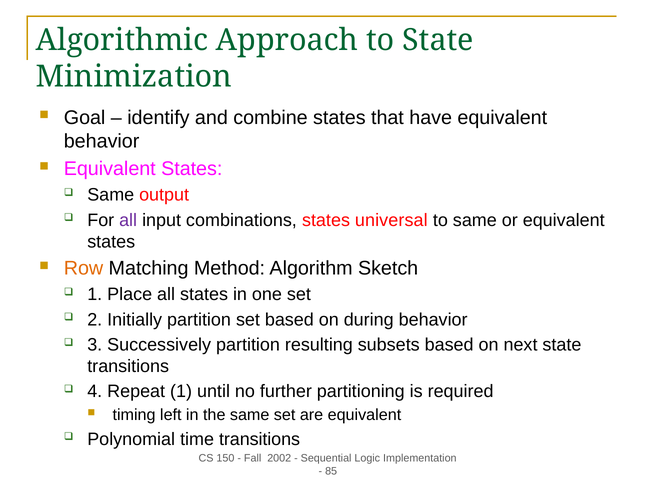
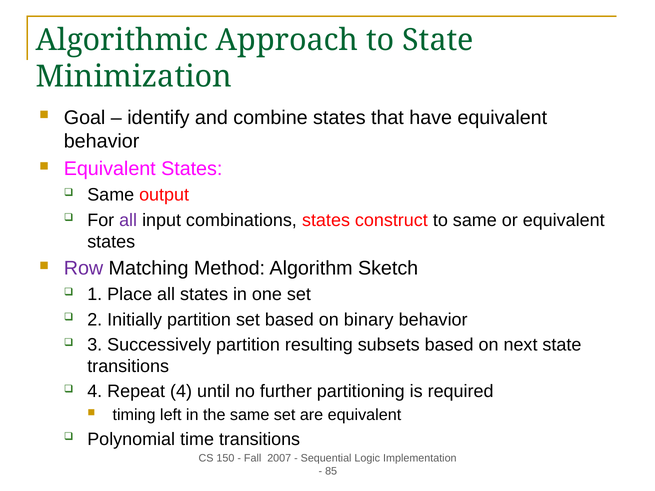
universal: universal -> construct
Row colour: orange -> purple
during: during -> binary
Repeat 1: 1 -> 4
2002: 2002 -> 2007
